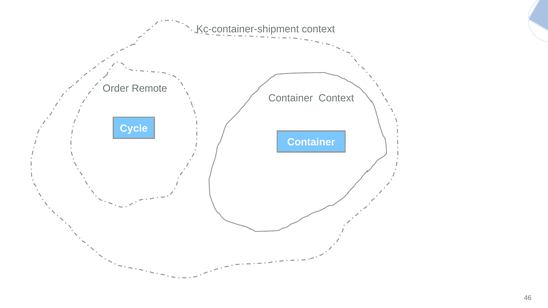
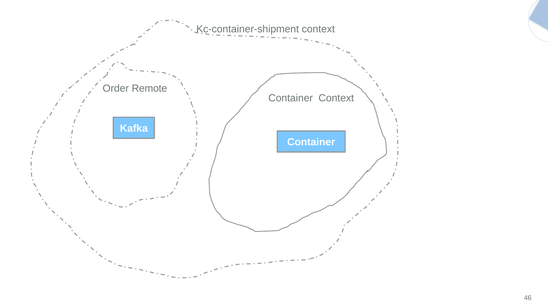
Cycle: Cycle -> Kafka
